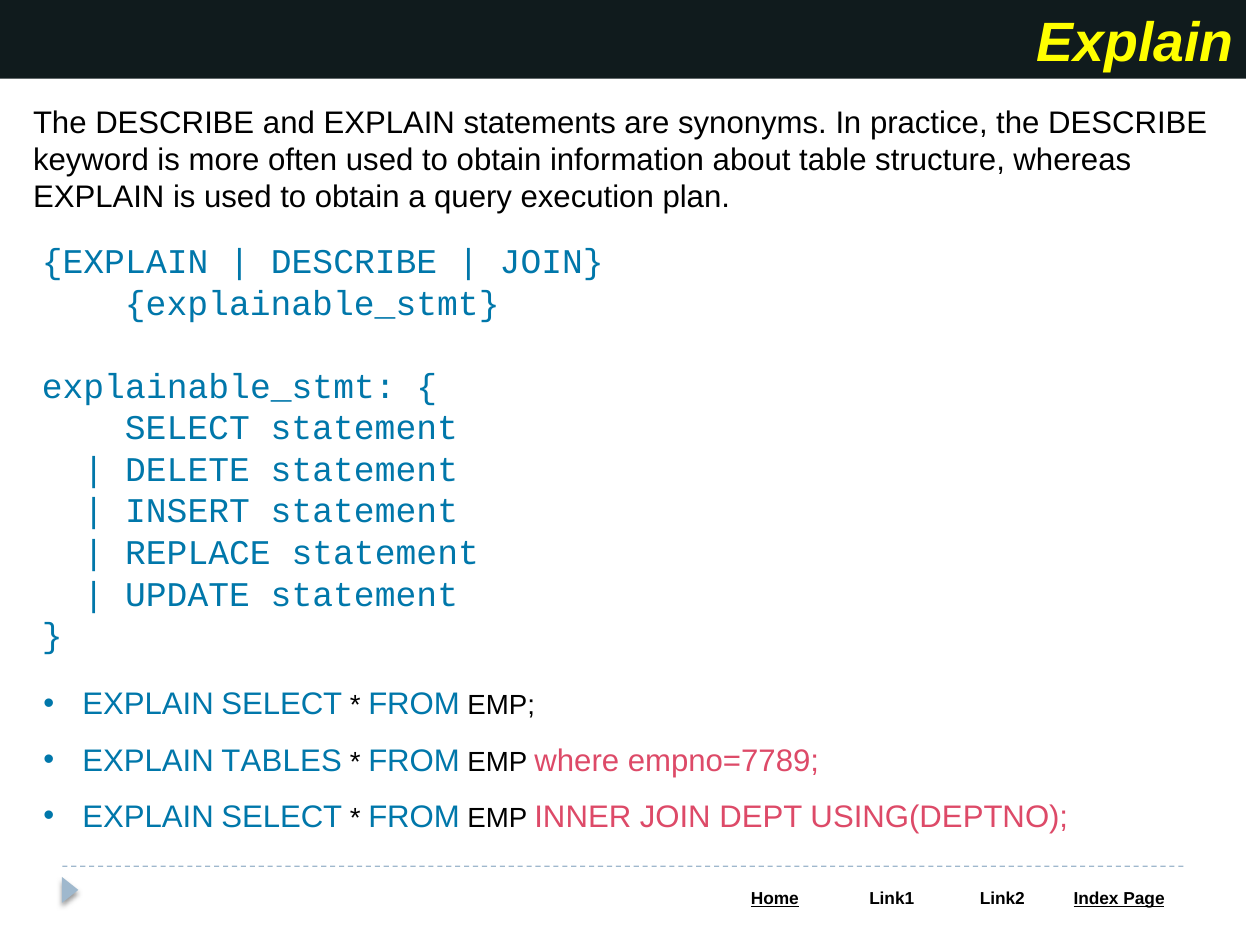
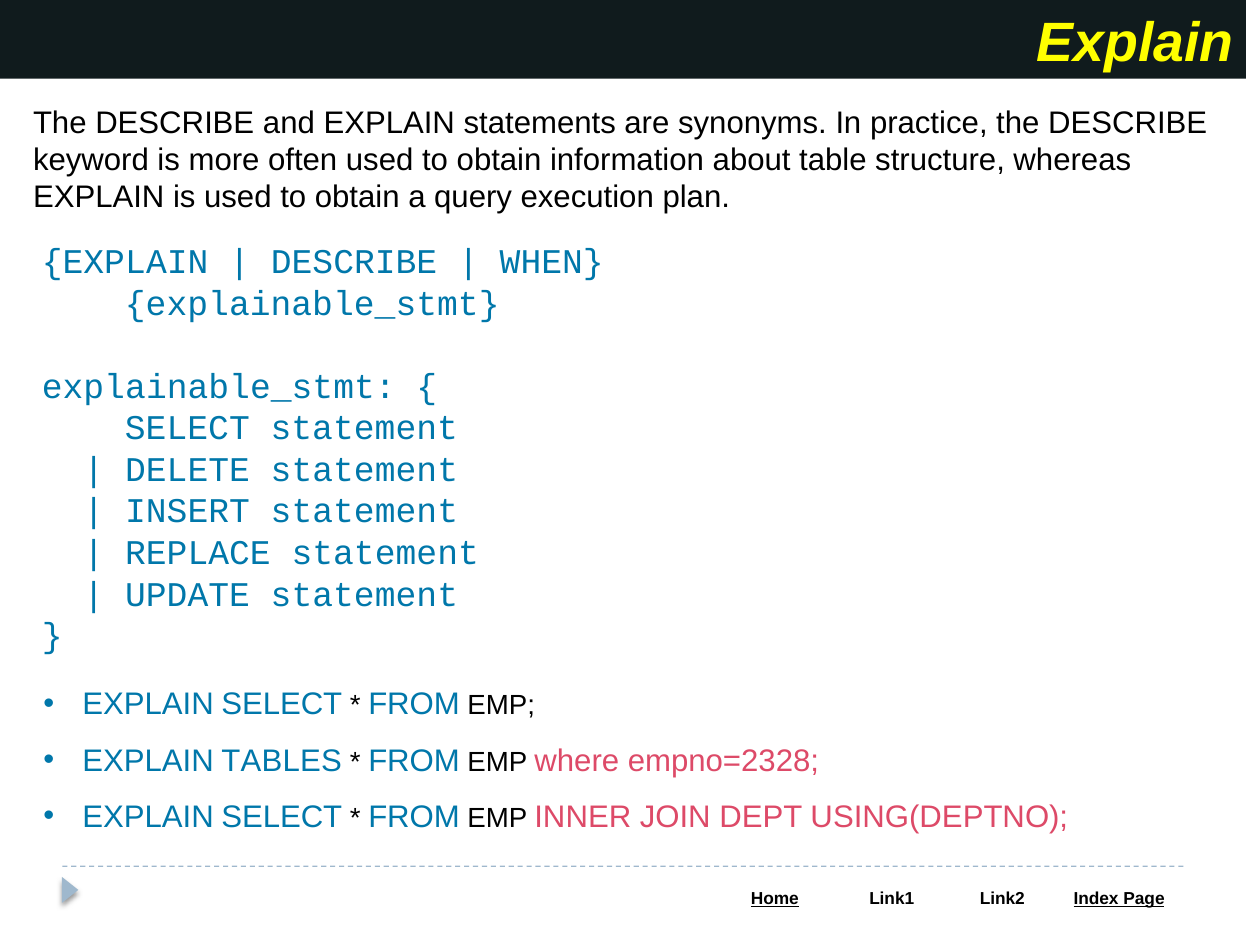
JOIN at (552, 262): JOIN -> WHEN
empno=7789: empno=7789 -> empno=2328
